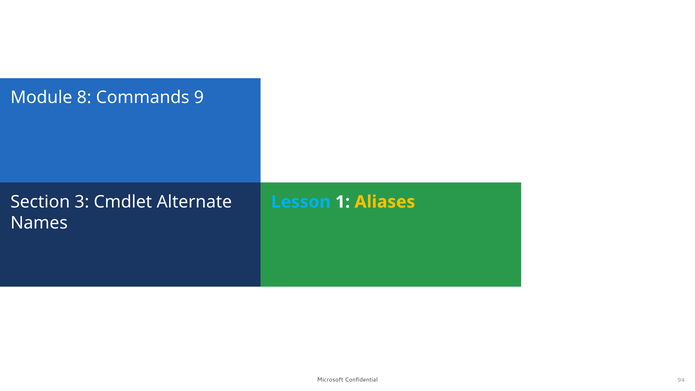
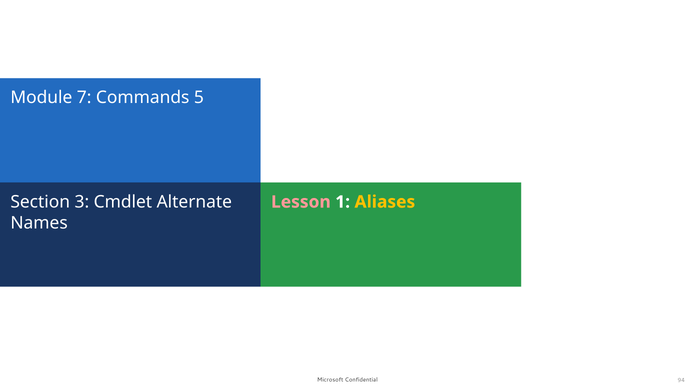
8: 8 -> 7
9: 9 -> 5
Lesson colour: light blue -> pink
